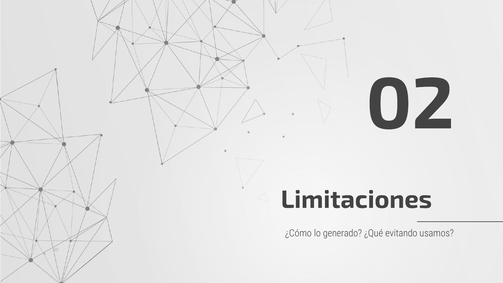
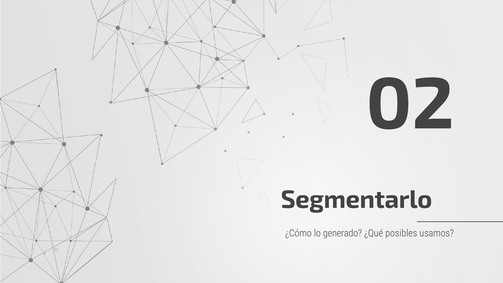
Limitaciones: Limitaciones -> Segmentarlo
evitando: evitando -> posibles
